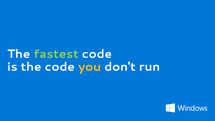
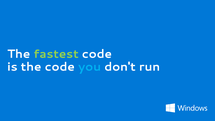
you colour: yellow -> light blue
